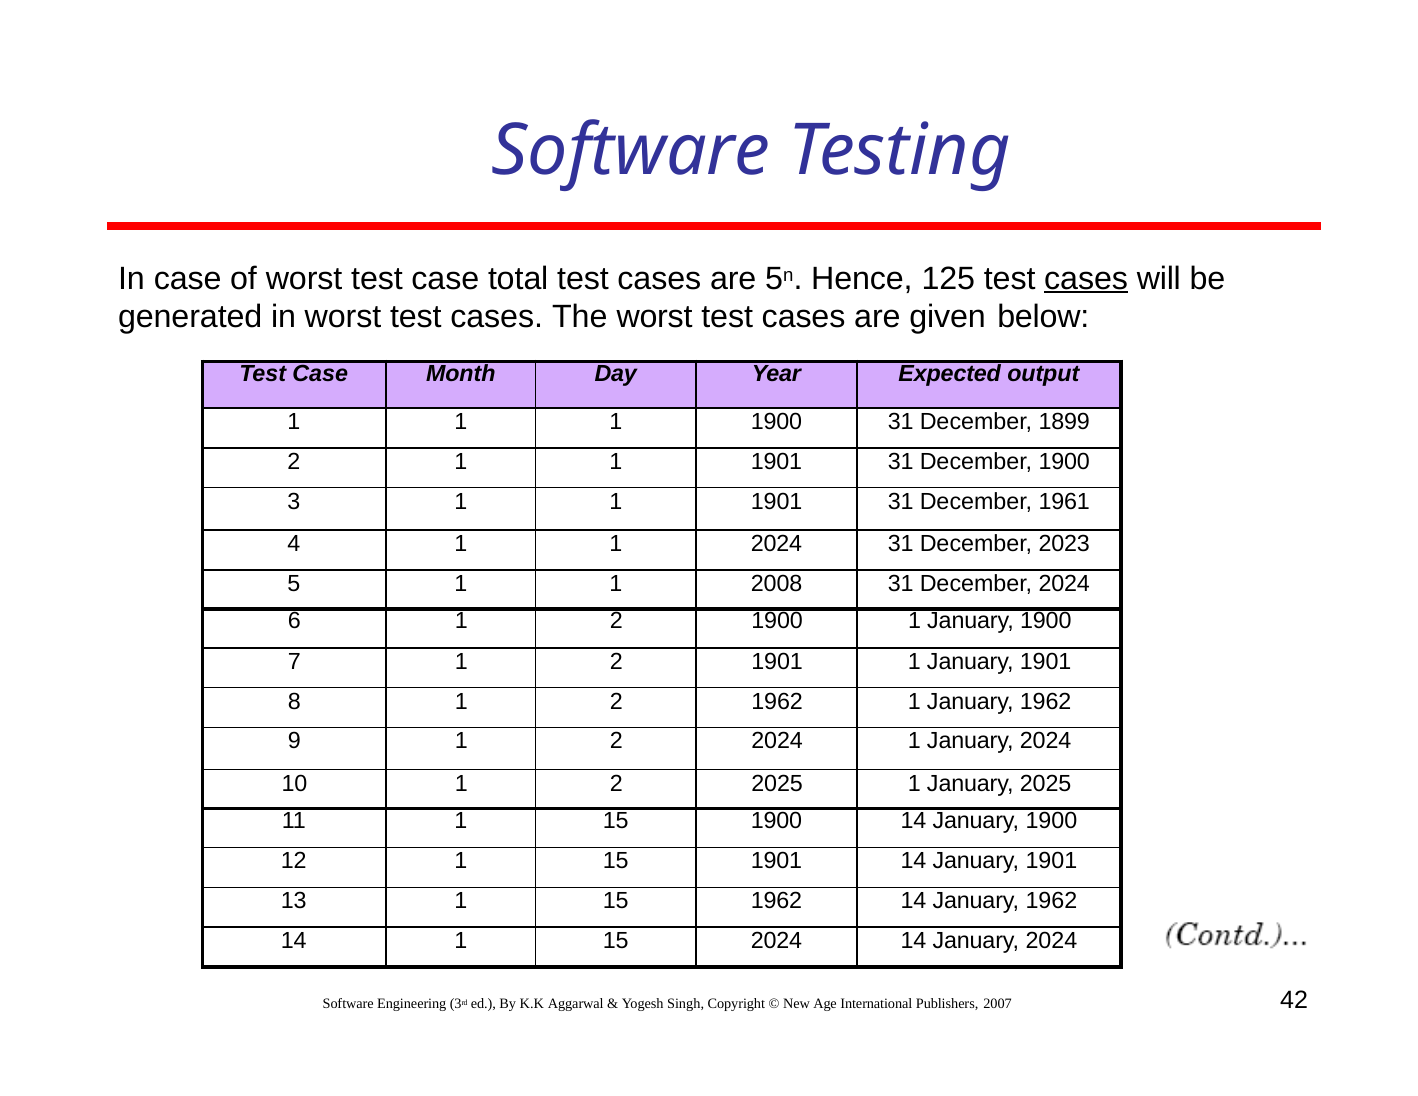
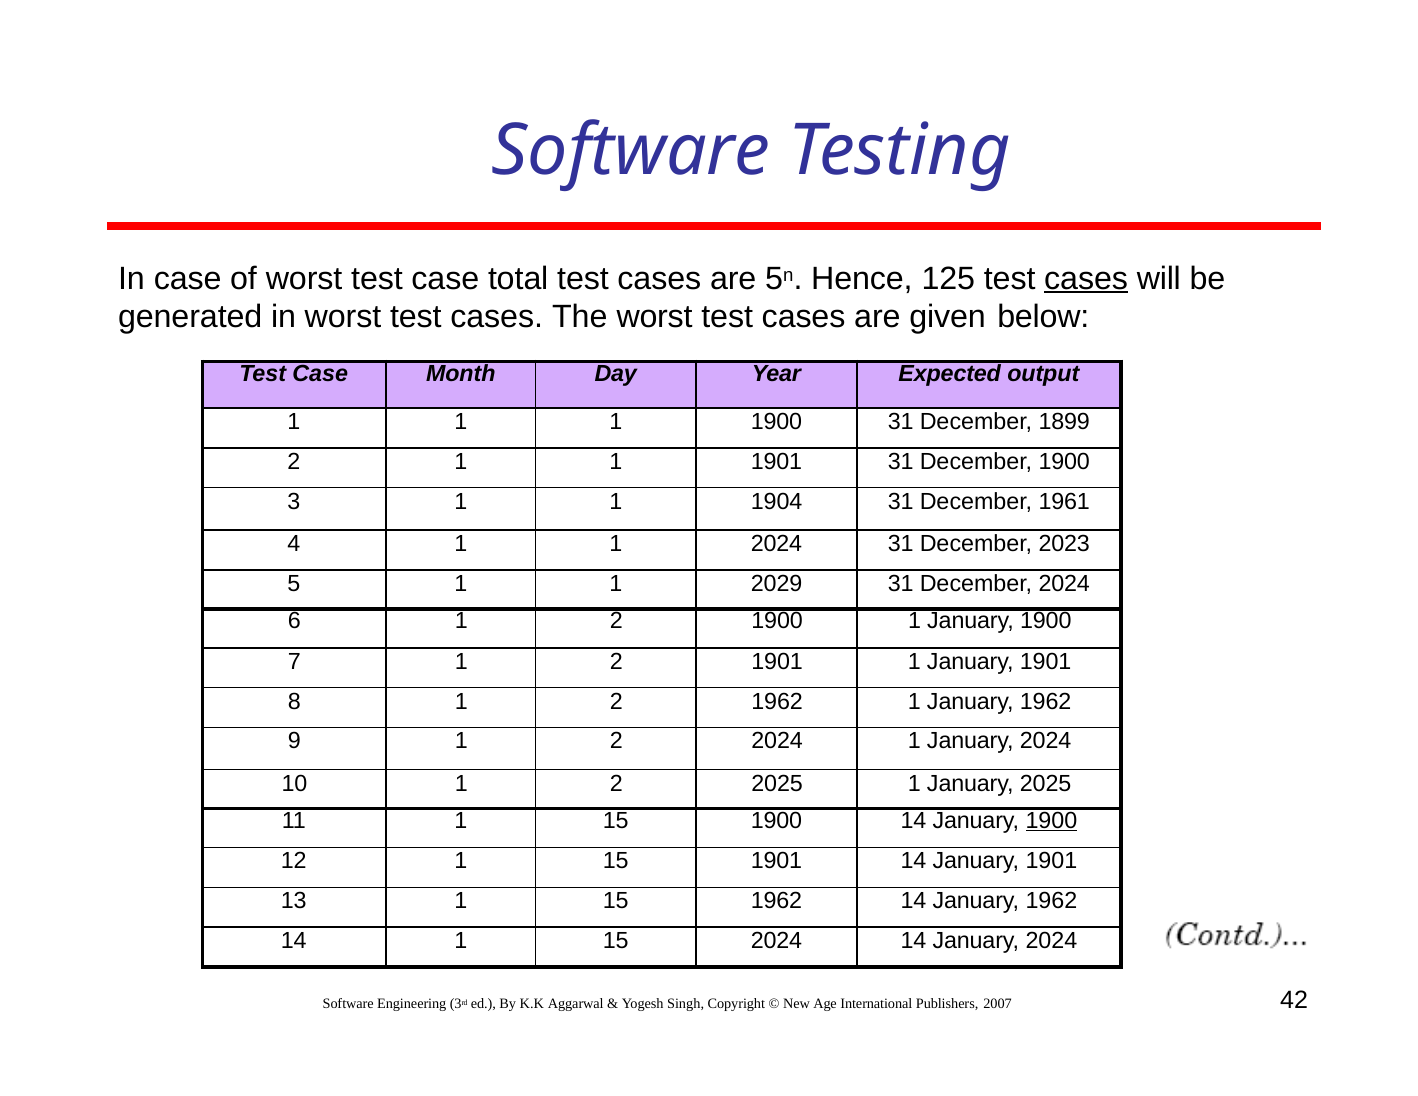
3 1 1 1901: 1901 -> 1904
2008: 2008 -> 2029
1900 at (1051, 820) underline: none -> present
